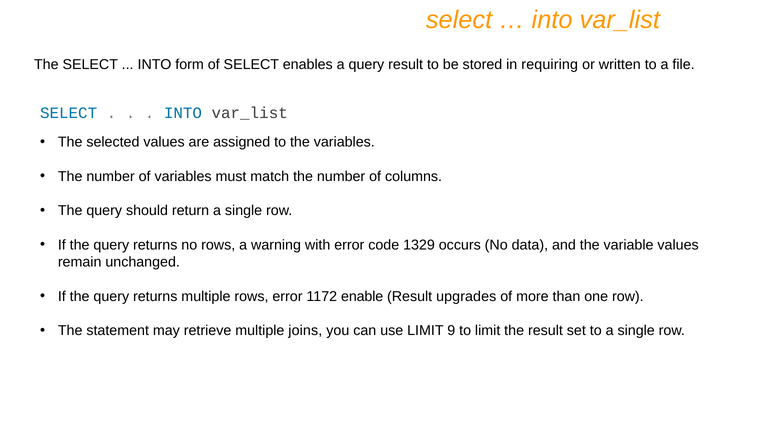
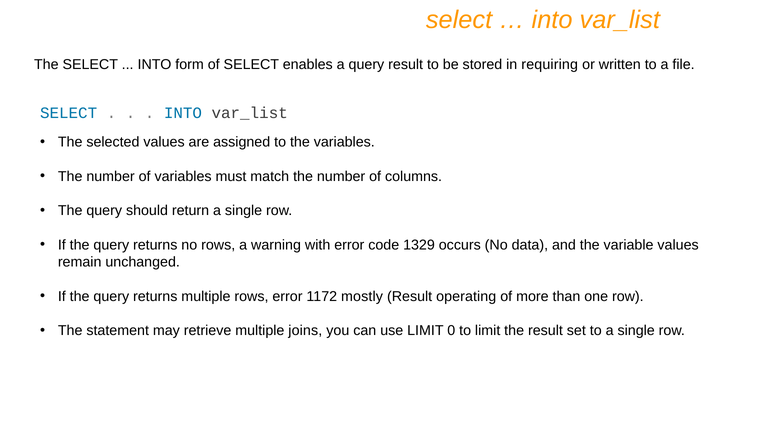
enable: enable -> mostly
upgrades: upgrades -> operating
9: 9 -> 0
